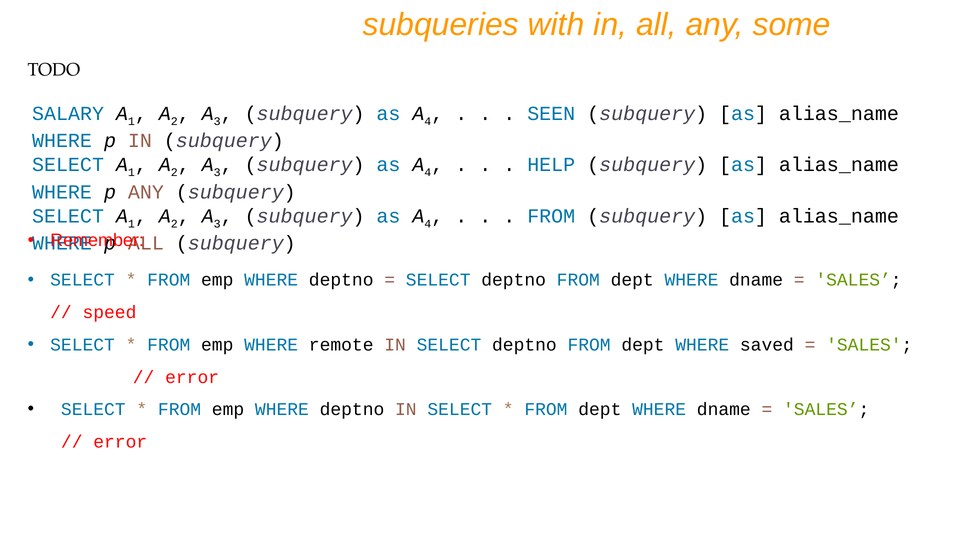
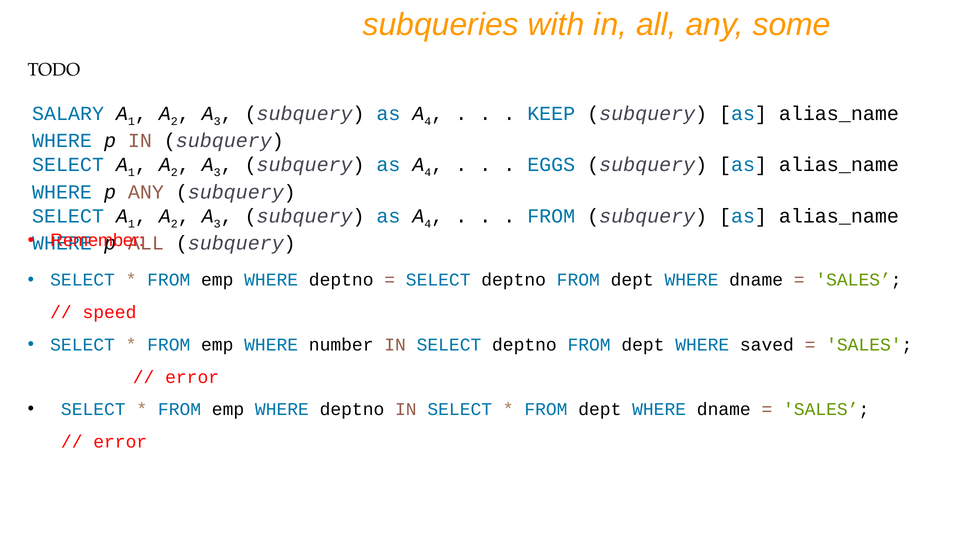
SEEN: SEEN -> KEEP
HELP: HELP -> EGGS
remote: remote -> number
